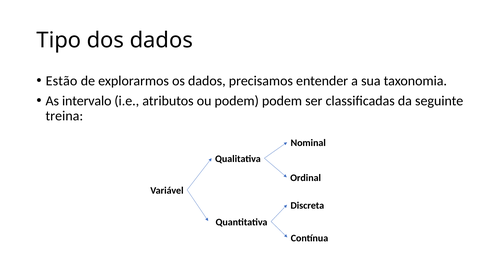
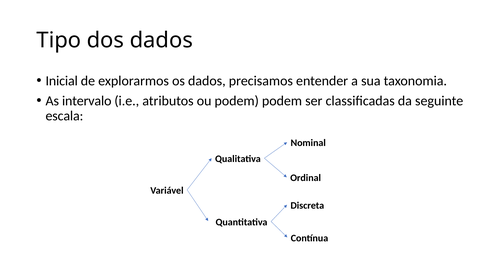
Estão: Estão -> Inicial
treina: treina -> escala
